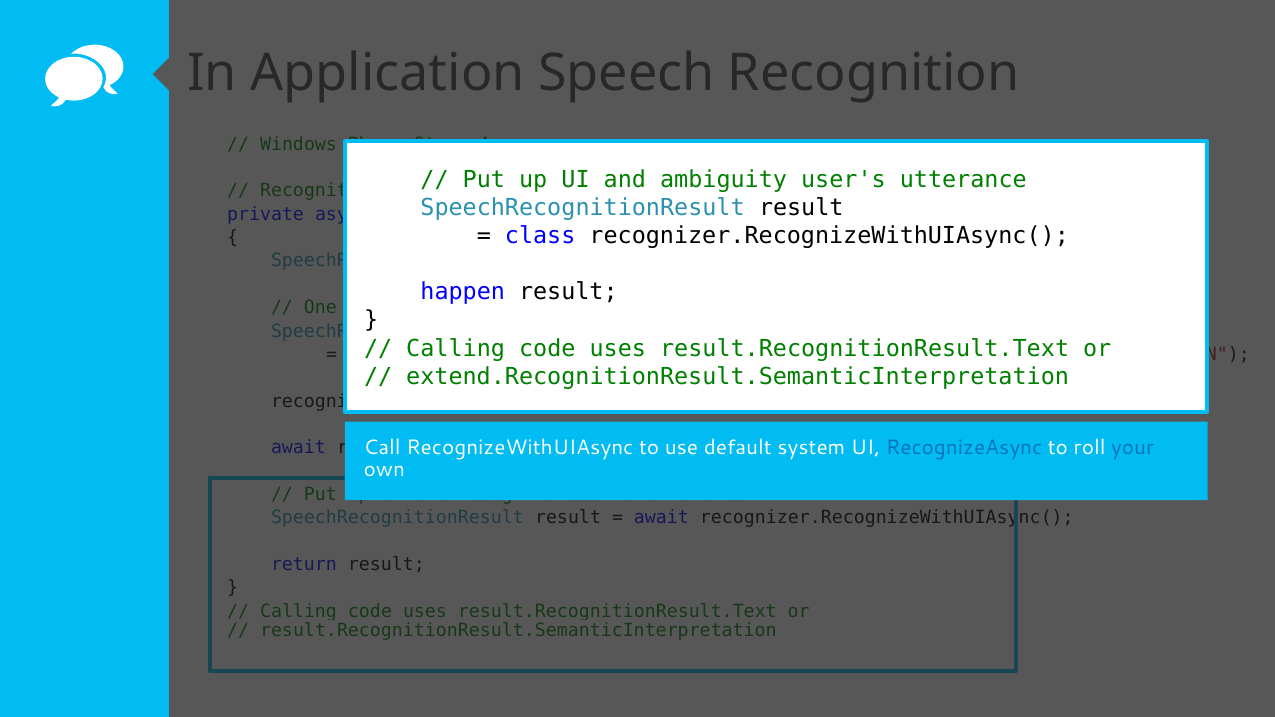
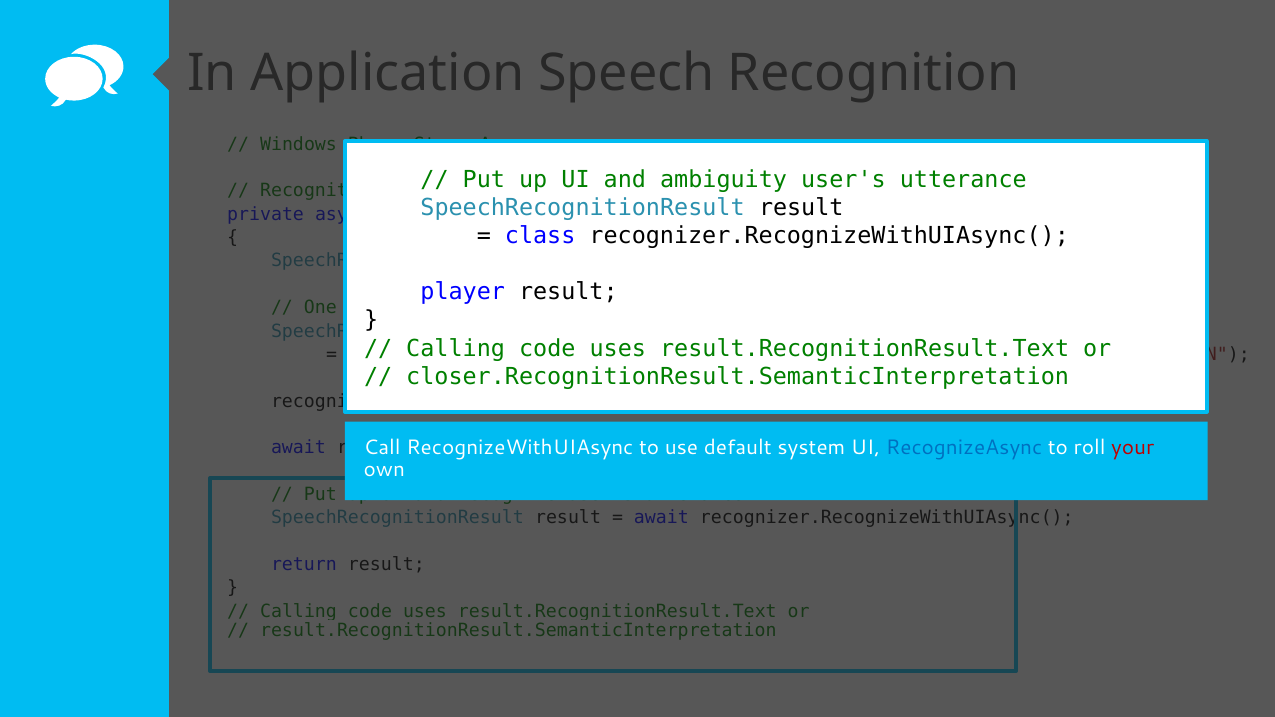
happen: happen -> player
extend.RecognitionResult.SemanticInterpretation: extend.RecognitionResult.SemanticInterpretation -> closer.RecognitionResult.SemanticInterpretation
your colour: blue -> red
